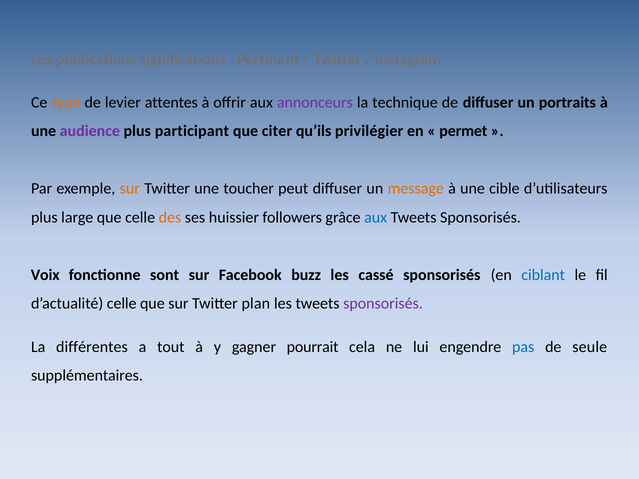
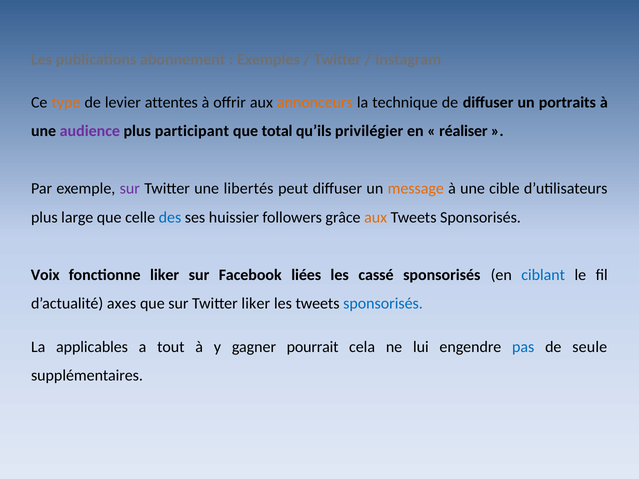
significations: significations -> abonnement
Pertinent: Pertinent -> Exemples
annonceurs colour: purple -> orange
citer: citer -> total
permet: permet -> réaliser
sur at (130, 189) colour: orange -> purple
toucher: toucher -> libertés
des colour: orange -> blue
aux at (376, 217) colour: blue -> orange
fonctionne sont: sont -> liker
buzz: buzz -> liées
d’actualité celle: celle -> axes
Twitter plan: plan -> liker
sponsorisés at (383, 304) colour: purple -> blue
différentes: différentes -> applicables
